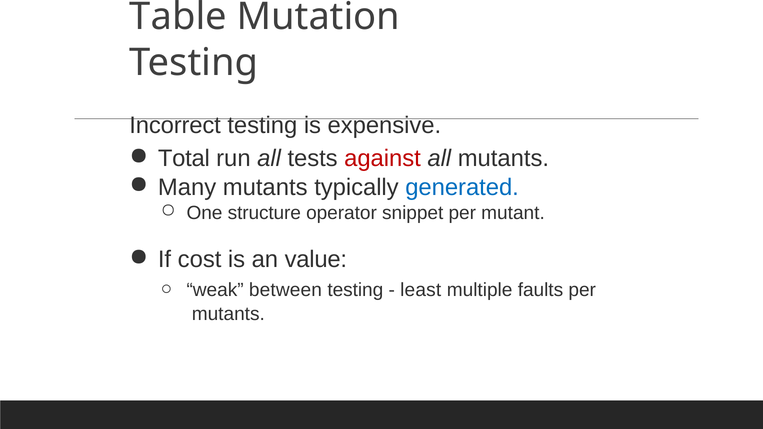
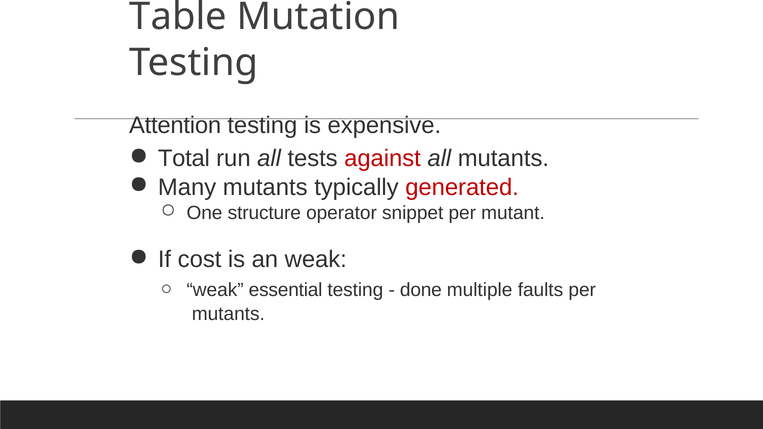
Incorrect: Incorrect -> Attention
generated colour: blue -> red
an value: value -> weak
between: between -> essential
least: least -> done
